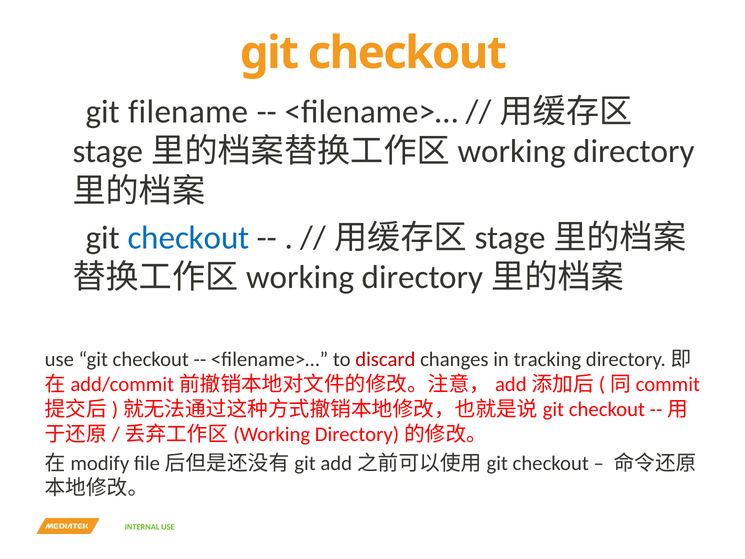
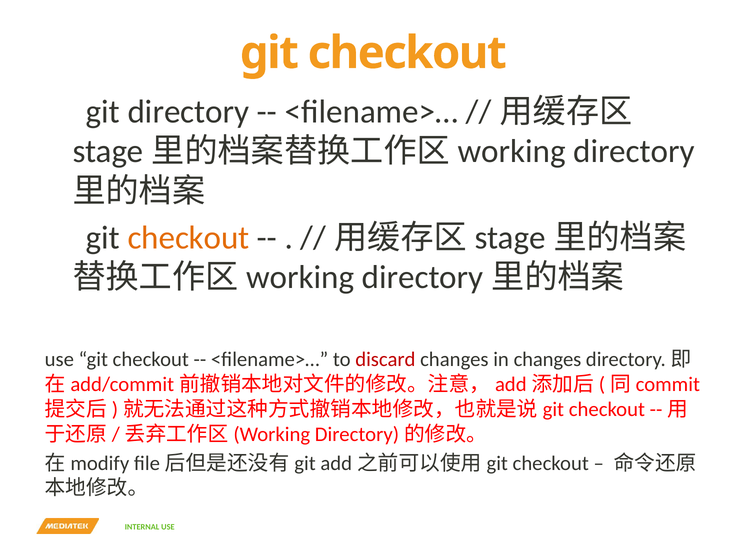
filename at (188, 112): filename -> directory
checkout at (189, 238) colour: blue -> orange
in tracking: tracking -> changes
